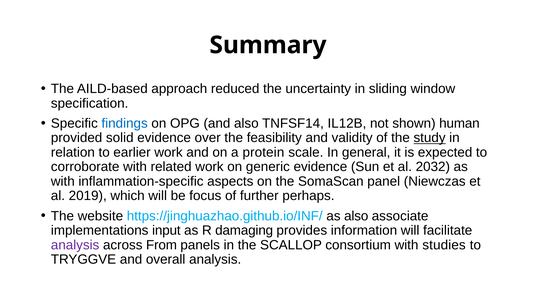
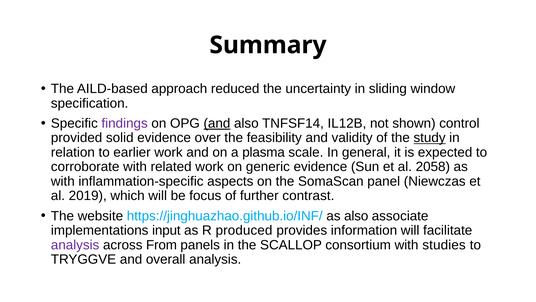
findings colour: blue -> purple
and at (217, 123) underline: none -> present
human: human -> control
protein: protein -> plasma
2032: 2032 -> 2058
perhaps: perhaps -> contrast
damaging: damaging -> produced
